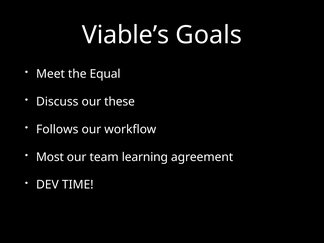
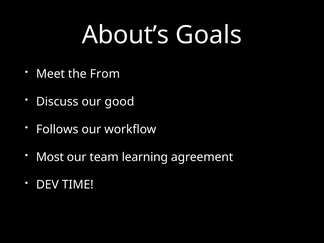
Viable’s: Viable’s -> About’s
Equal: Equal -> From
these: these -> good
